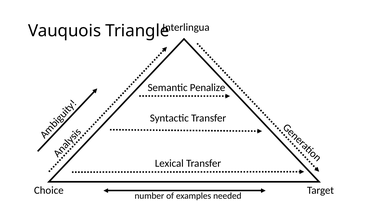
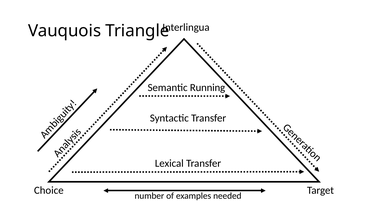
Penalize: Penalize -> Running
